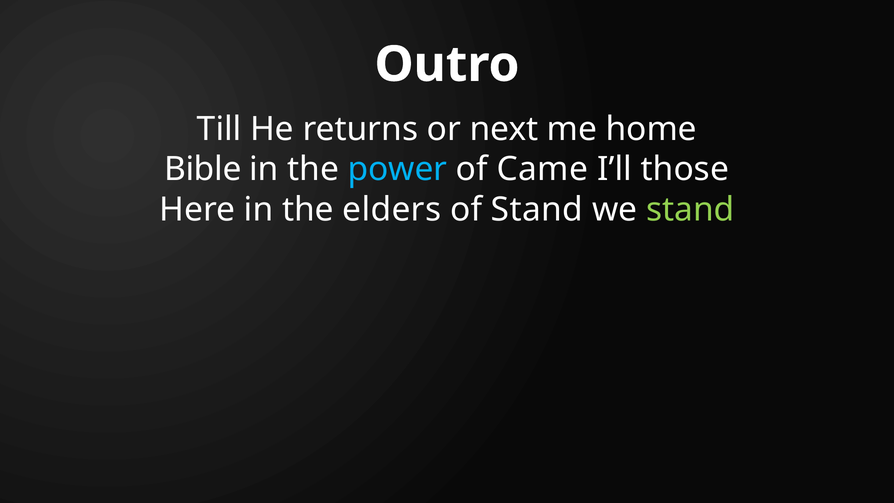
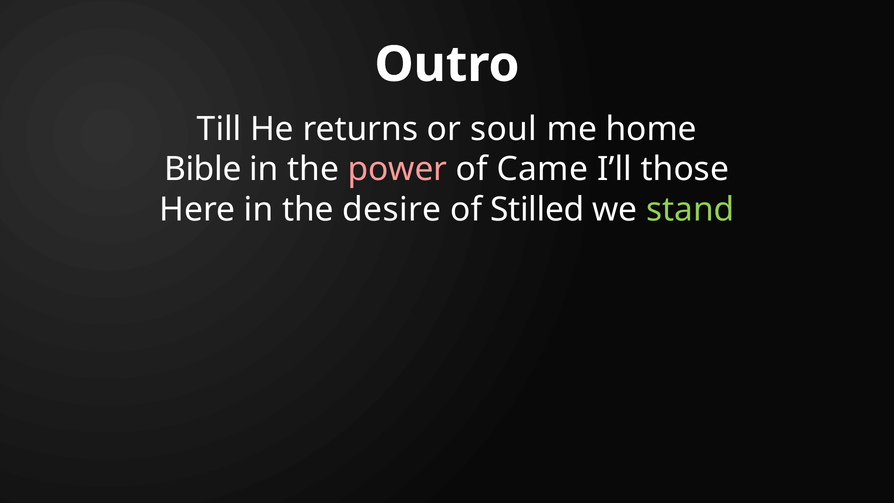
next: next -> soul
power colour: light blue -> pink
elders: elders -> desire
of Stand: Stand -> Stilled
